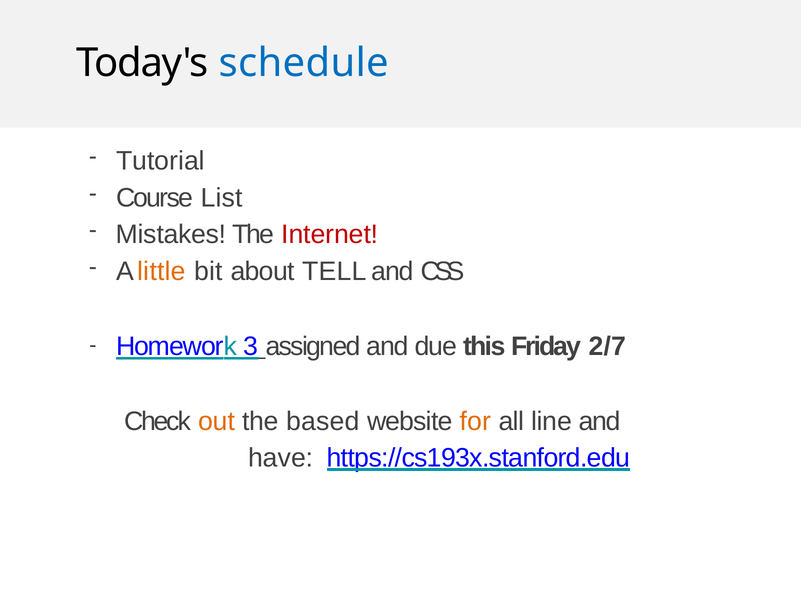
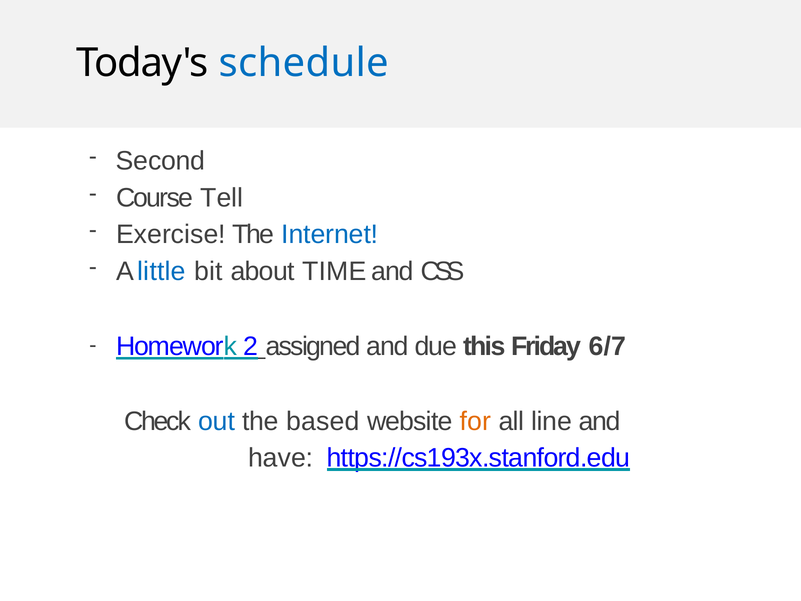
Tutorial: Tutorial -> Second
List: List -> Tell
Mistakes: Mistakes -> Exercise
Internet colour: red -> blue
little colour: orange -> blue
TELL: TELL -> TIME
3: 3 -> 2
2/7: 2/7 -> 6/7
out colour: orange -> blue
